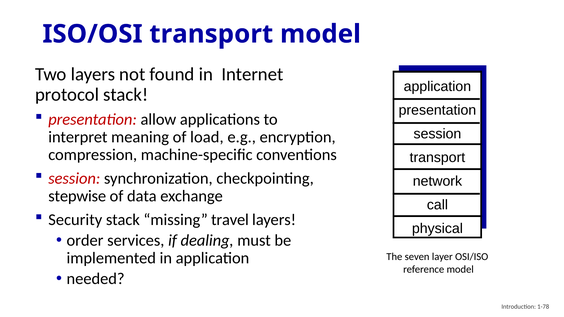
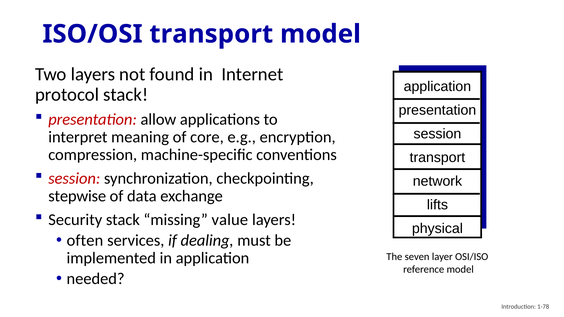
load: load -> core
call: call -> lifts
travel: travel -> value
order: order -> often
